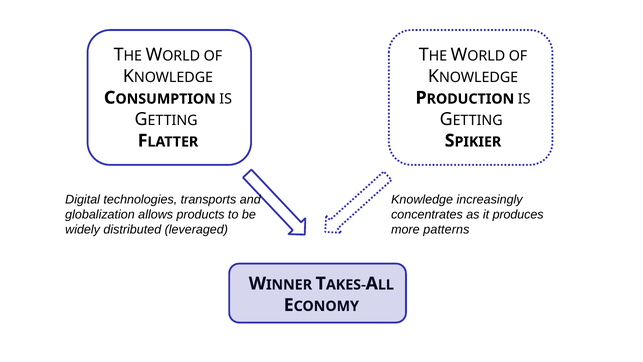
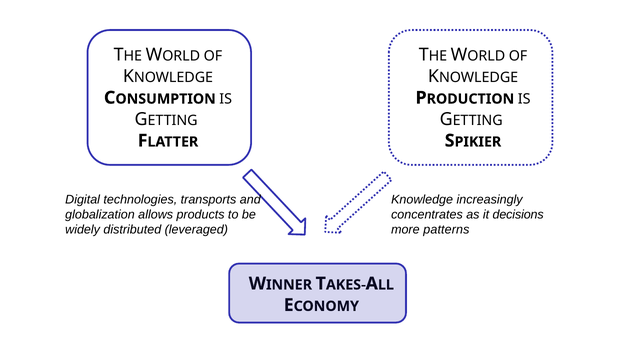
produces: produces -> decisions
